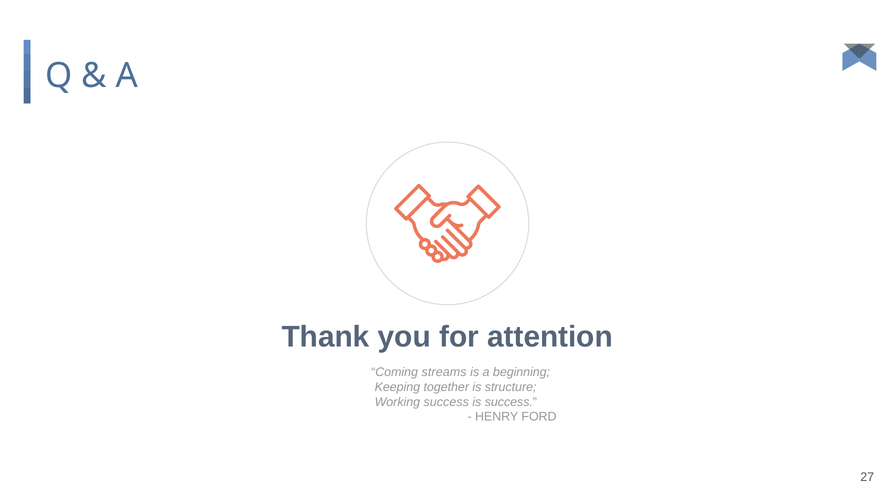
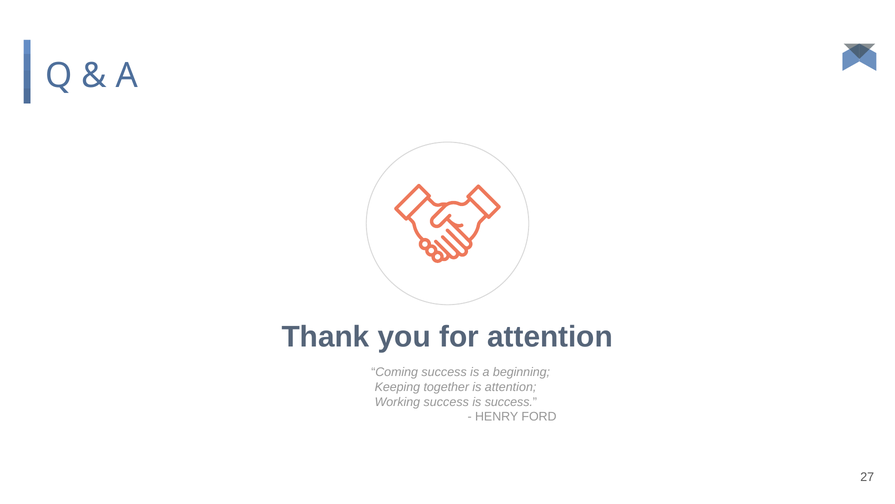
Coming streams: streams -> success
is structure: structure -> attention
